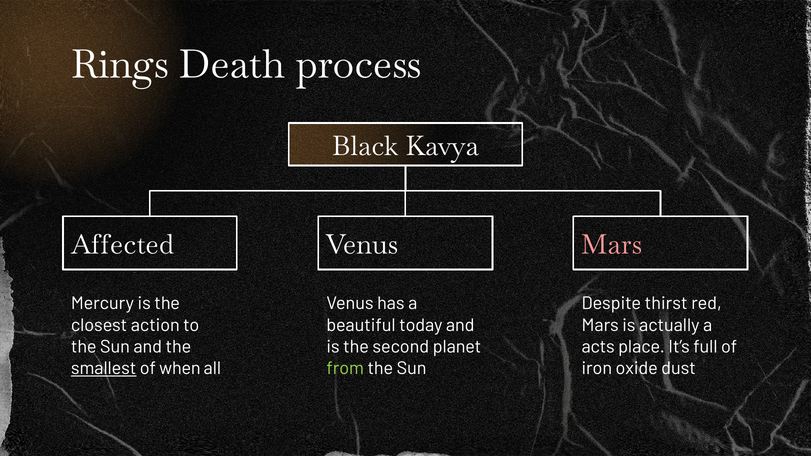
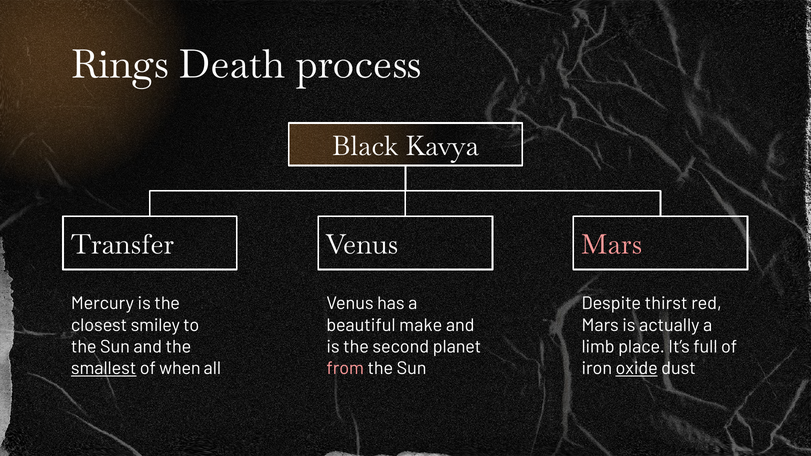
Affected: Affected -> Transfer
action: action -> smiley
today: today -> make
acts: acts -> limb
from colour: light green -> pink
oxide underline: none -> present
